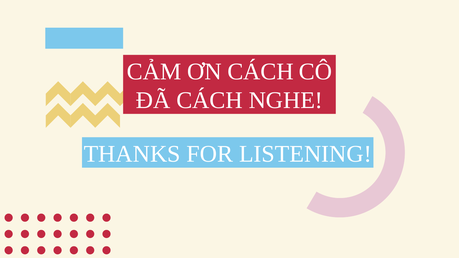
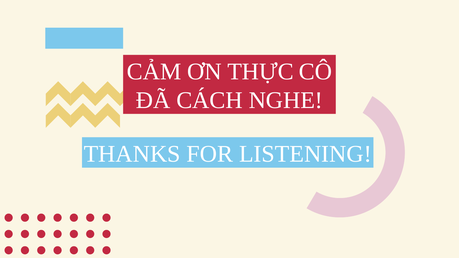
ƠN CÁCH: CÁCH -> THỰC
